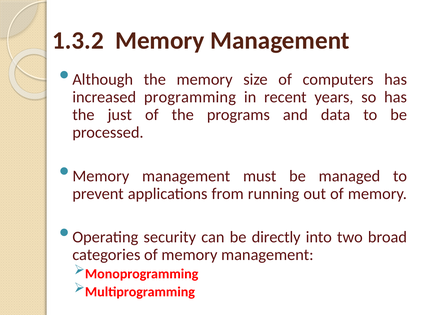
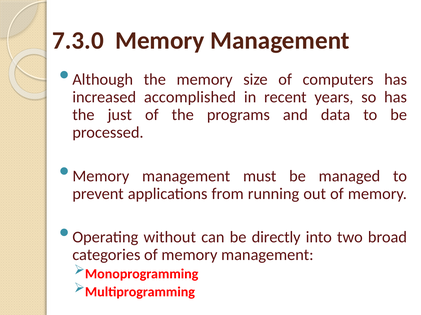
1.3.2: 1.3.2 -> 7.3.0
programming: programming -> accomplished
security: security -> without
